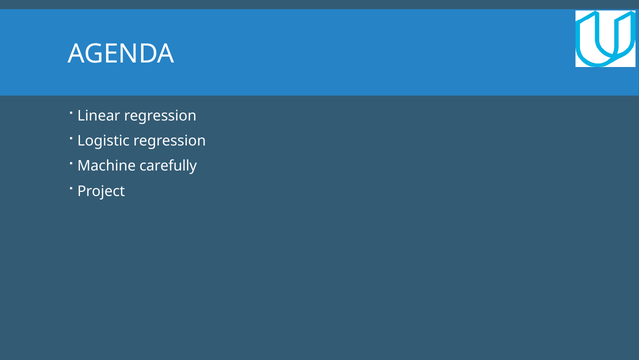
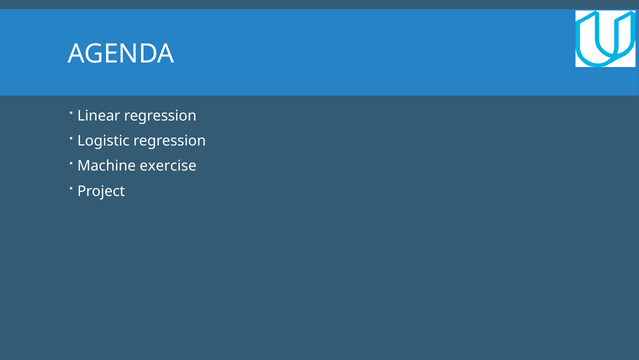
carefully: carefully -> exercise
